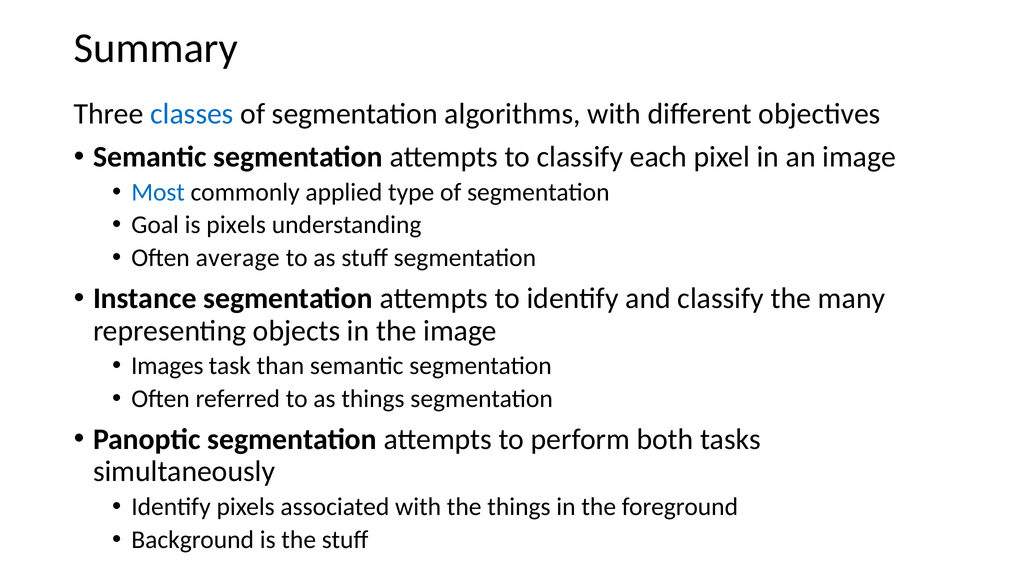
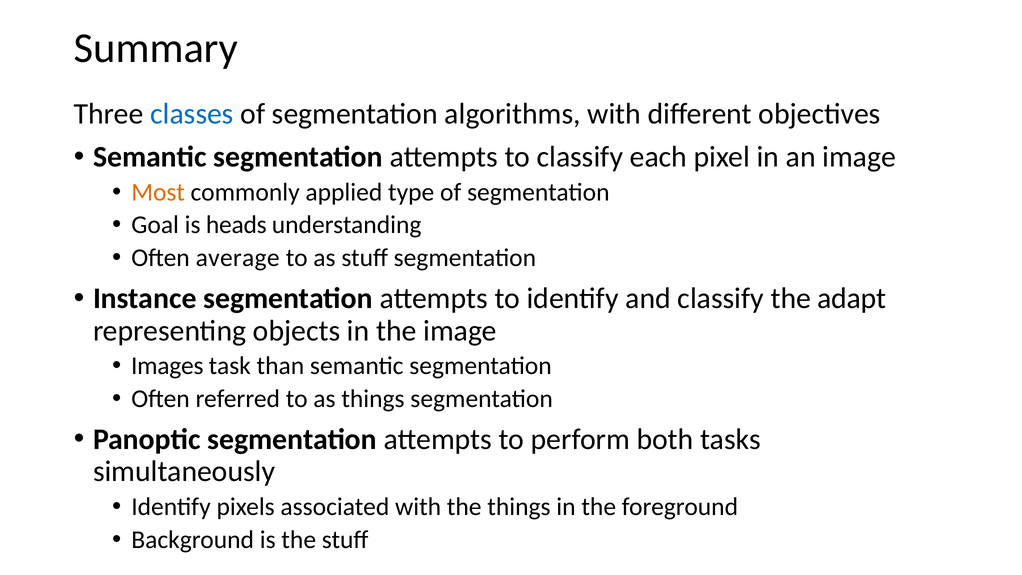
Most colour: blue -> orange
is pixels: pixels -> heads
many: many -> adapt
